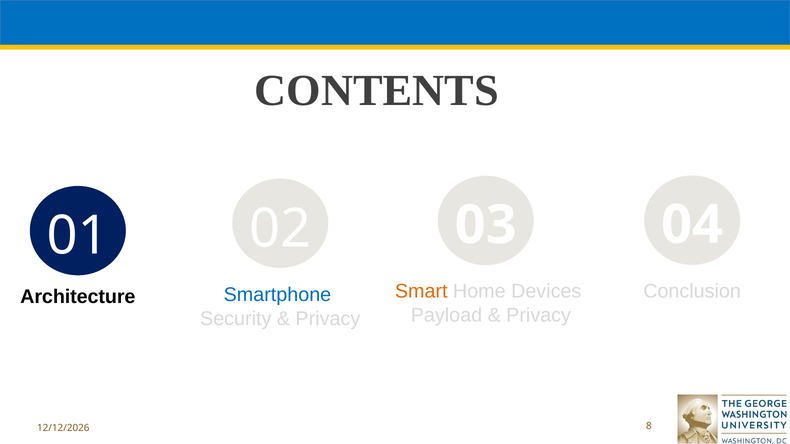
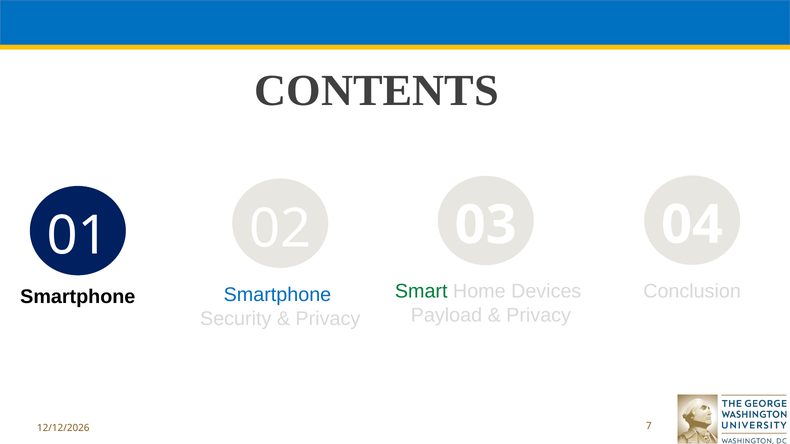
Smart colour: orange -> green
Architecture at (78, 297): Architecture -> Smartphone
8: 8 -> 7
